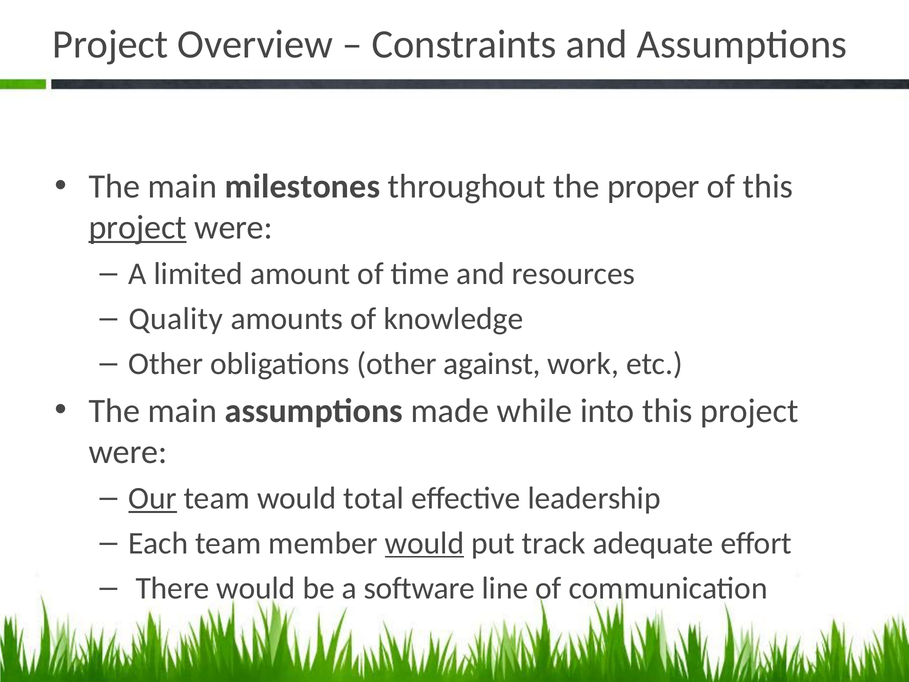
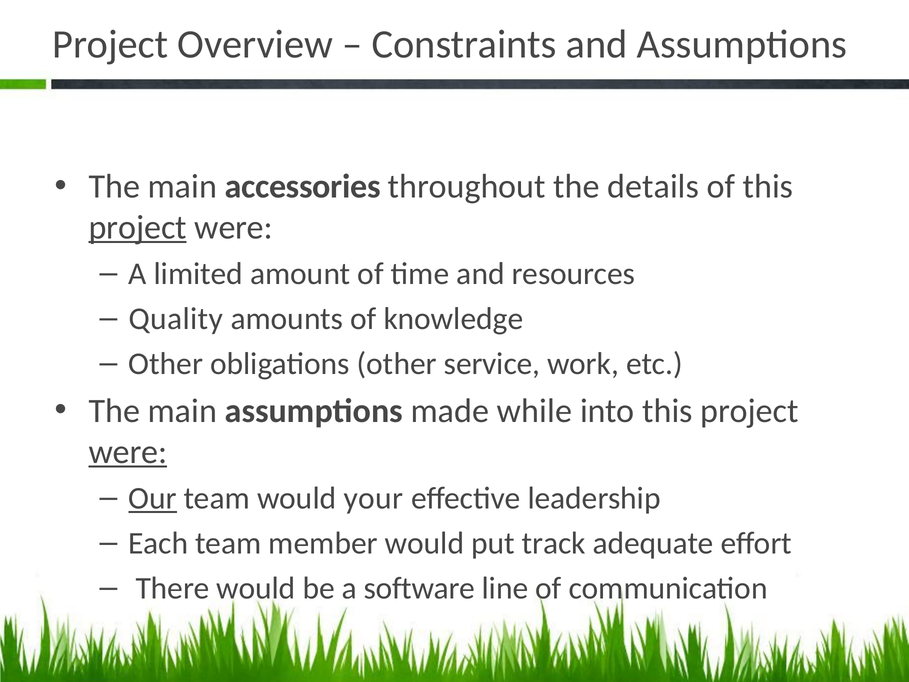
milestones: milestones -> accessories
proper: proper -> details
against: against -> service
were at (128, 452) underline: none -> present
total: total -> your
would at (424, 543) underline: present -> none
